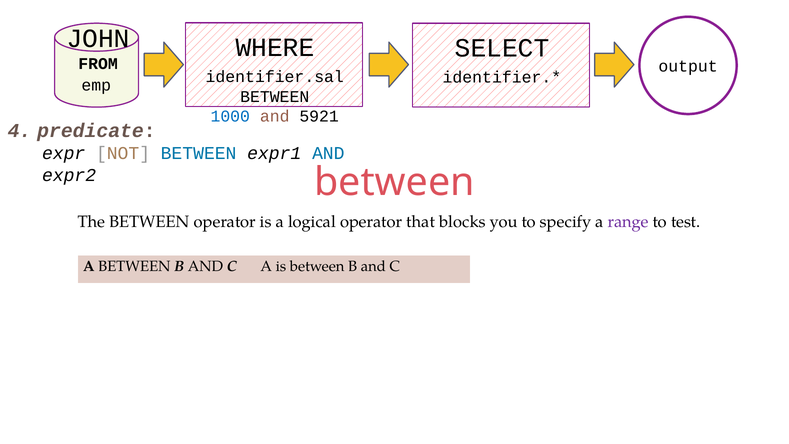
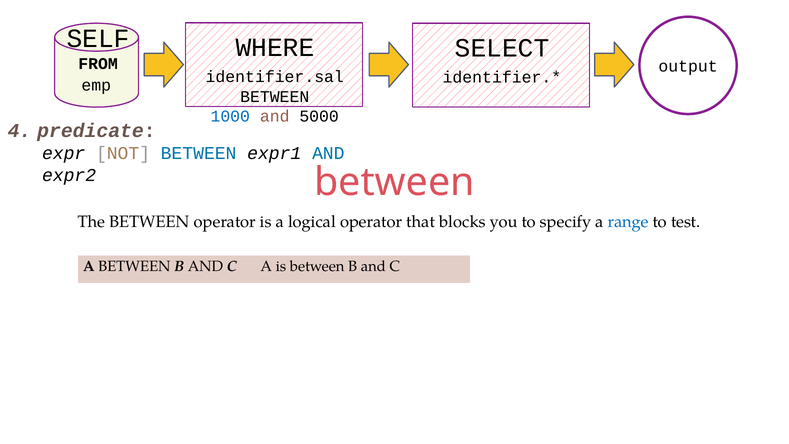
JOHN: JOHN -> SELF
5921: 5921 -> 5000
range colour: purple -> blue
